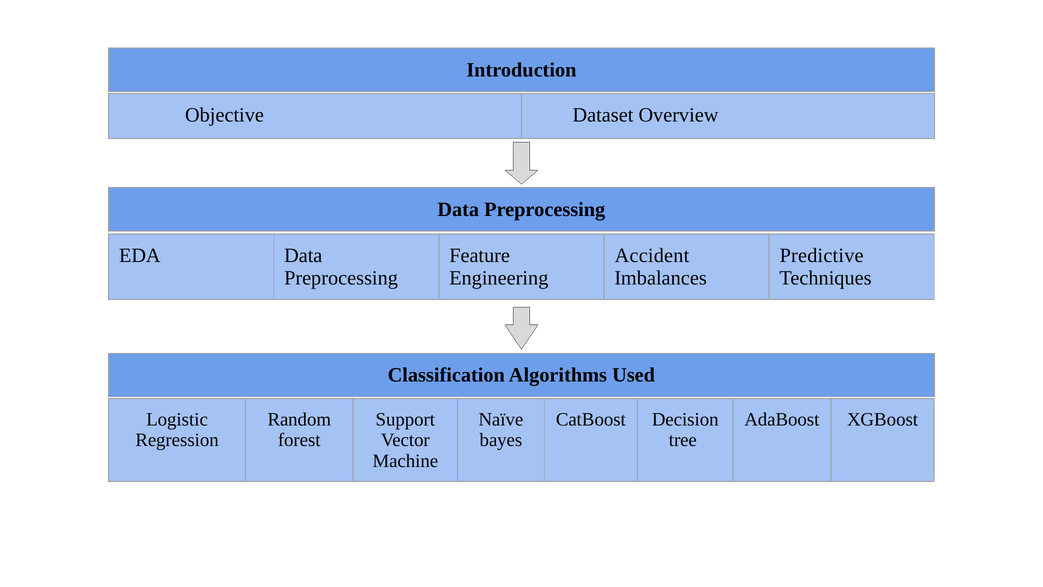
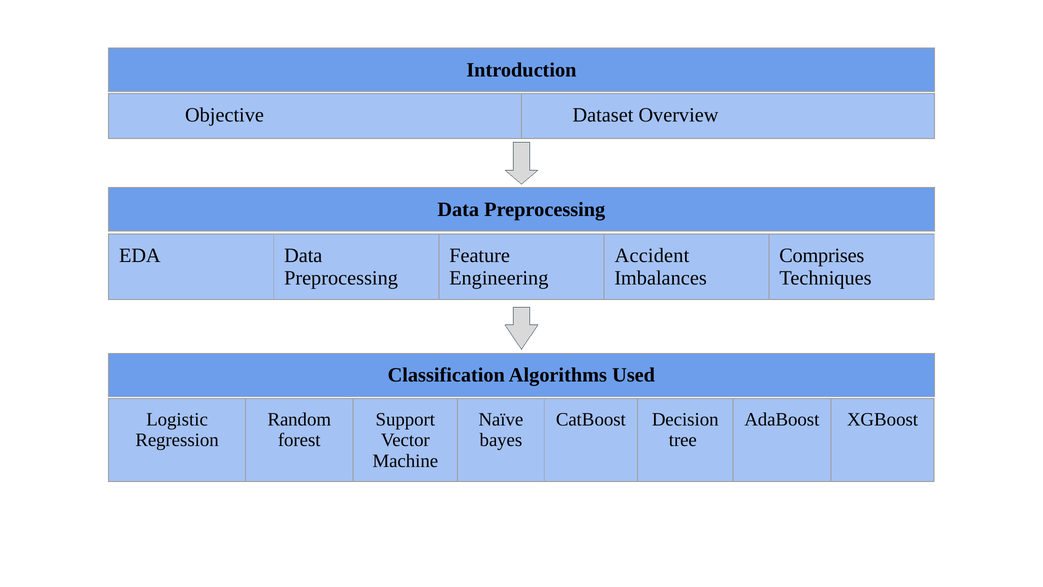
Predictive: Predictive -> Comprises
